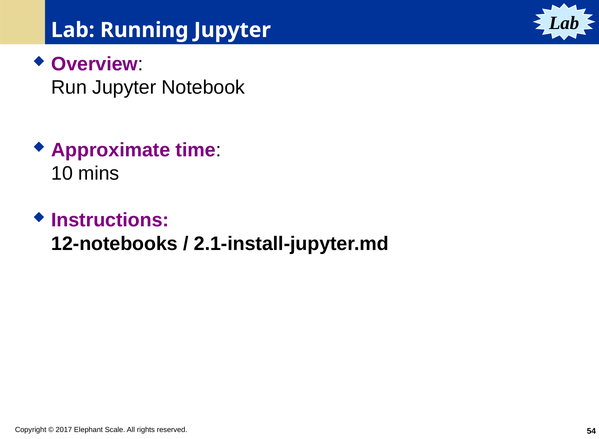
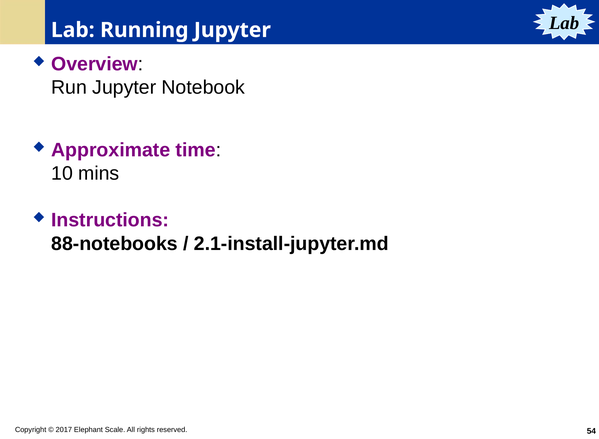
12-notebooks: 12-notebooks -> 88-notebooks
